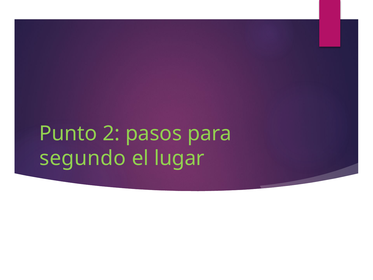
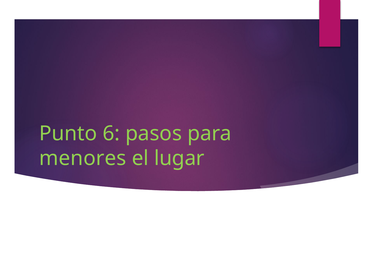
2: 2 -> 6
segundo: segundo -> menores
